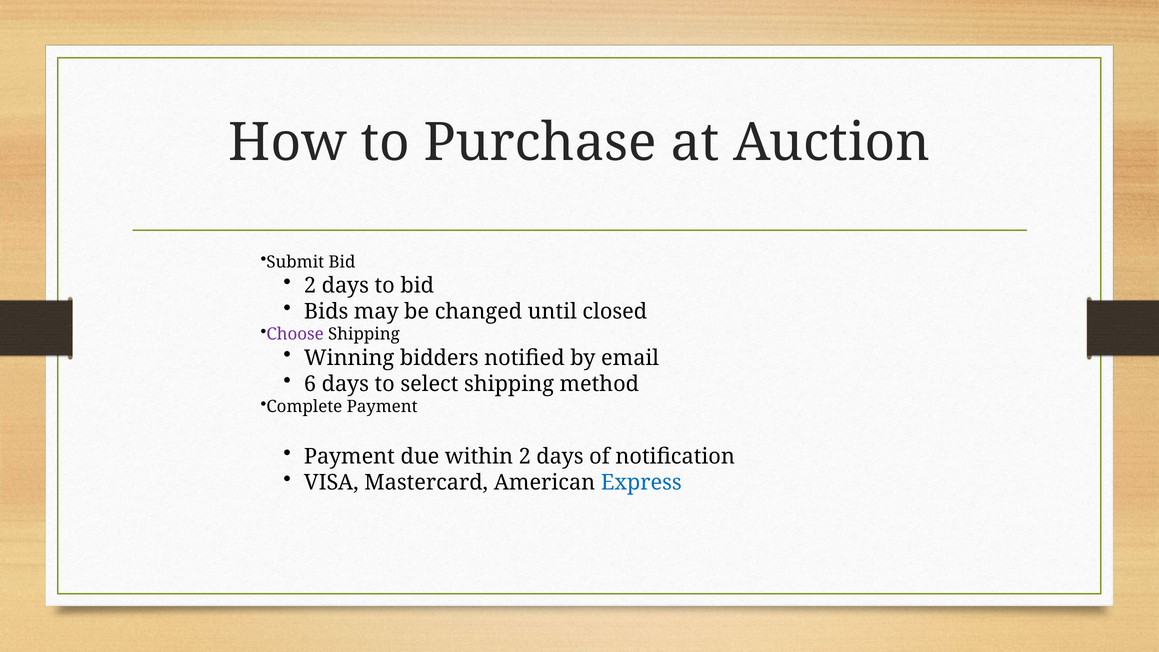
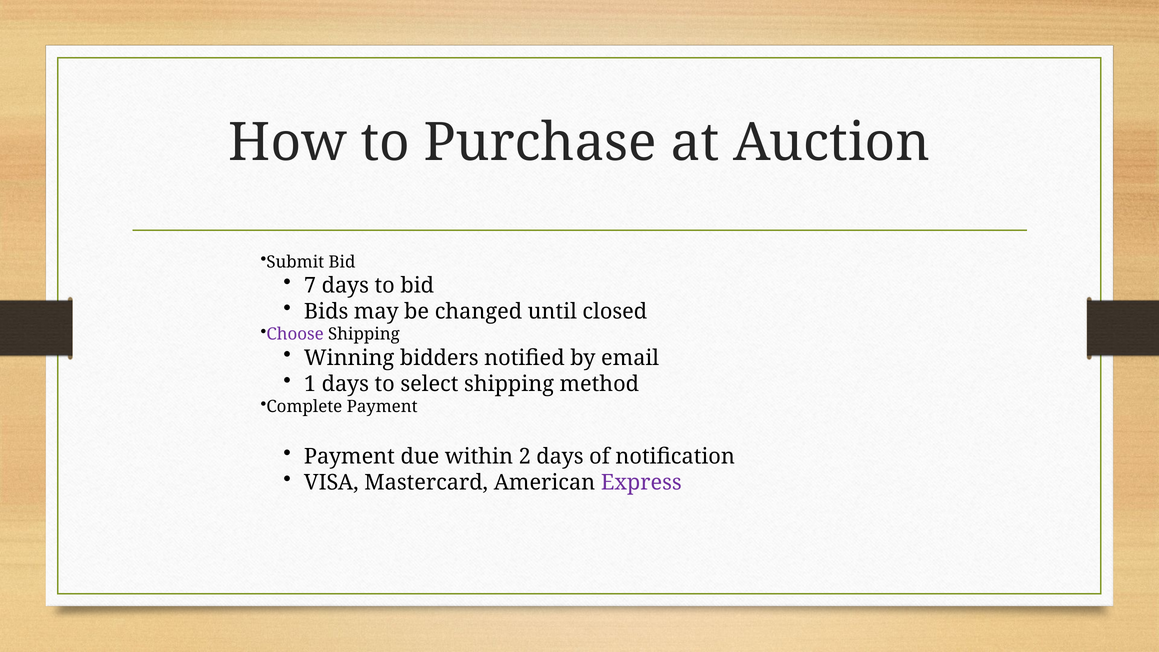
2 at (310, 285): 2 -> 7
6: 6 -> 1
Express colour: blue -> purple
